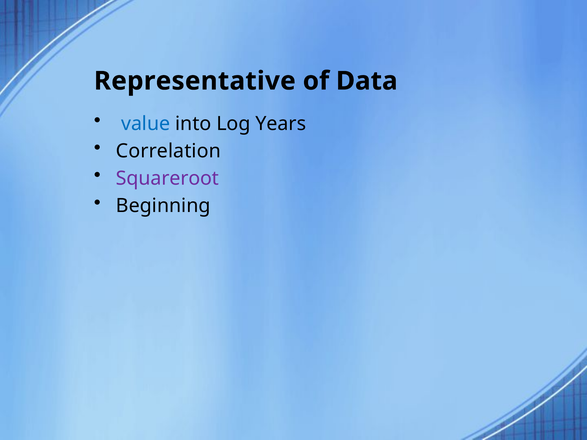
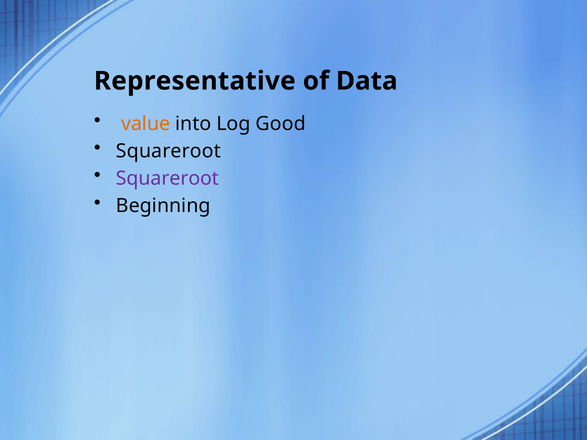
value colour: blue -> orange
Years: Years -> Good
Correlation at (168, 151): Correlation -> Squareroot
